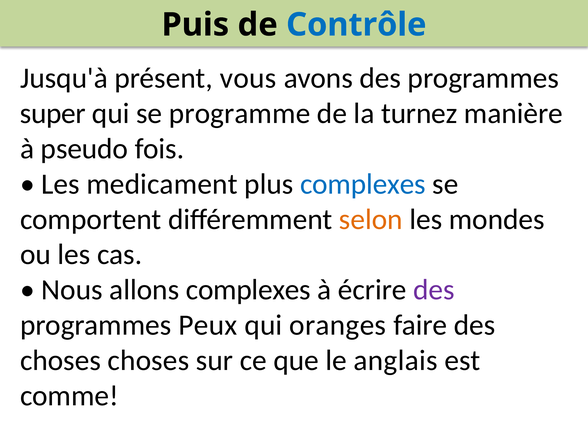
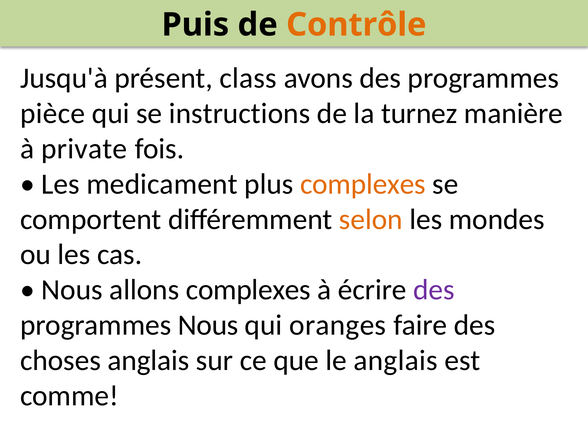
Contrôle colour: blue -> orange
vous: vous -> class
super: super -> pièce
programme: programme -> instructions
pseudo: pseudo -> private
complexes at (363, 184) colour: blue -> orange
programmes Peux: Peux -> Nous
choses choses: choses -> anglais
